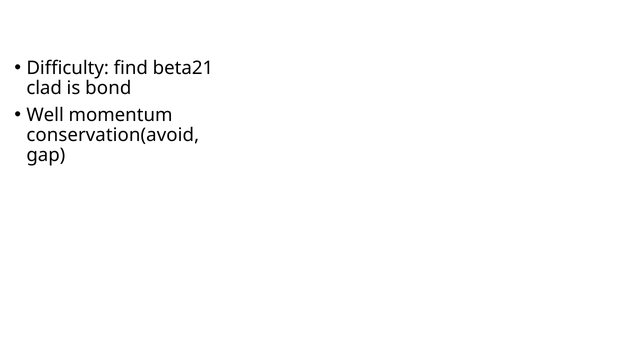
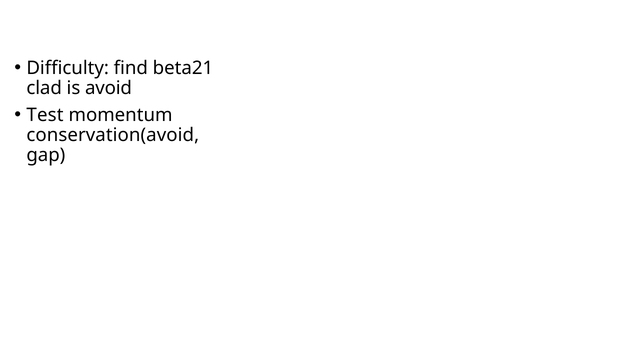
bond: bond -> avoid
Well: Well -> Test
